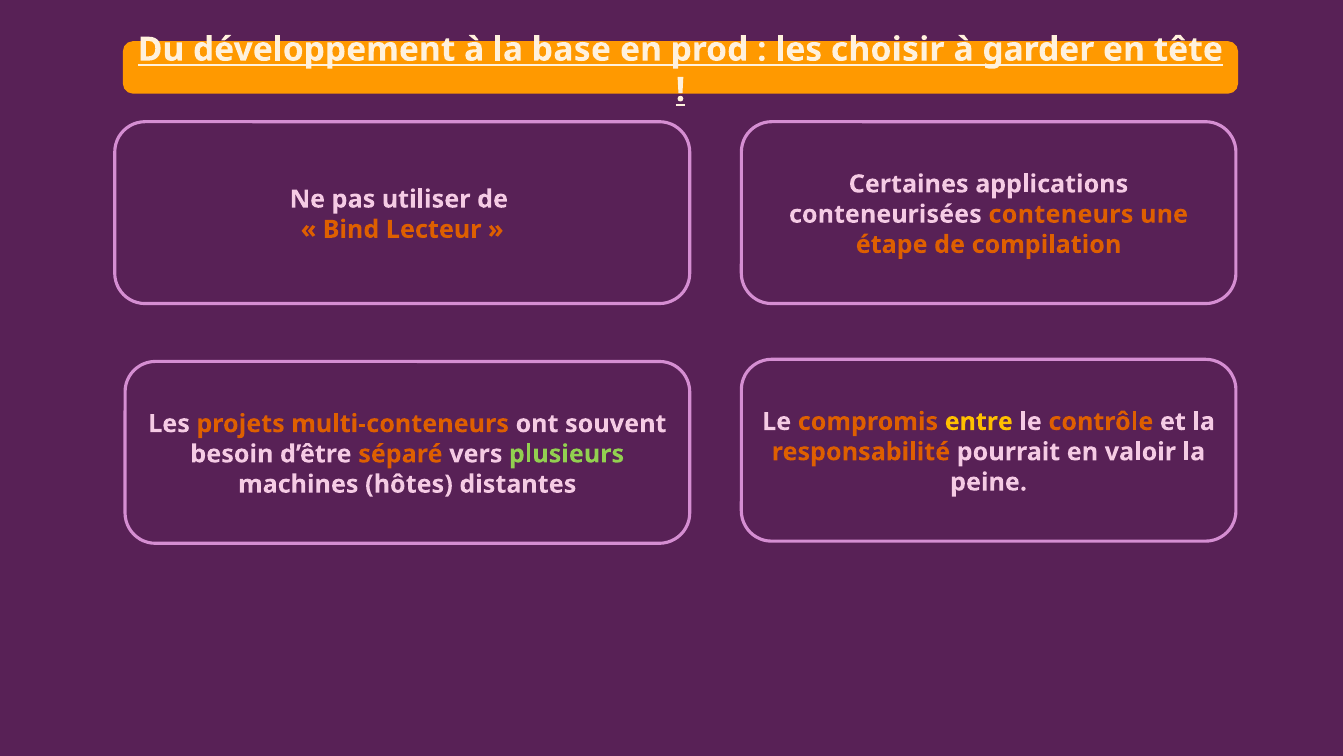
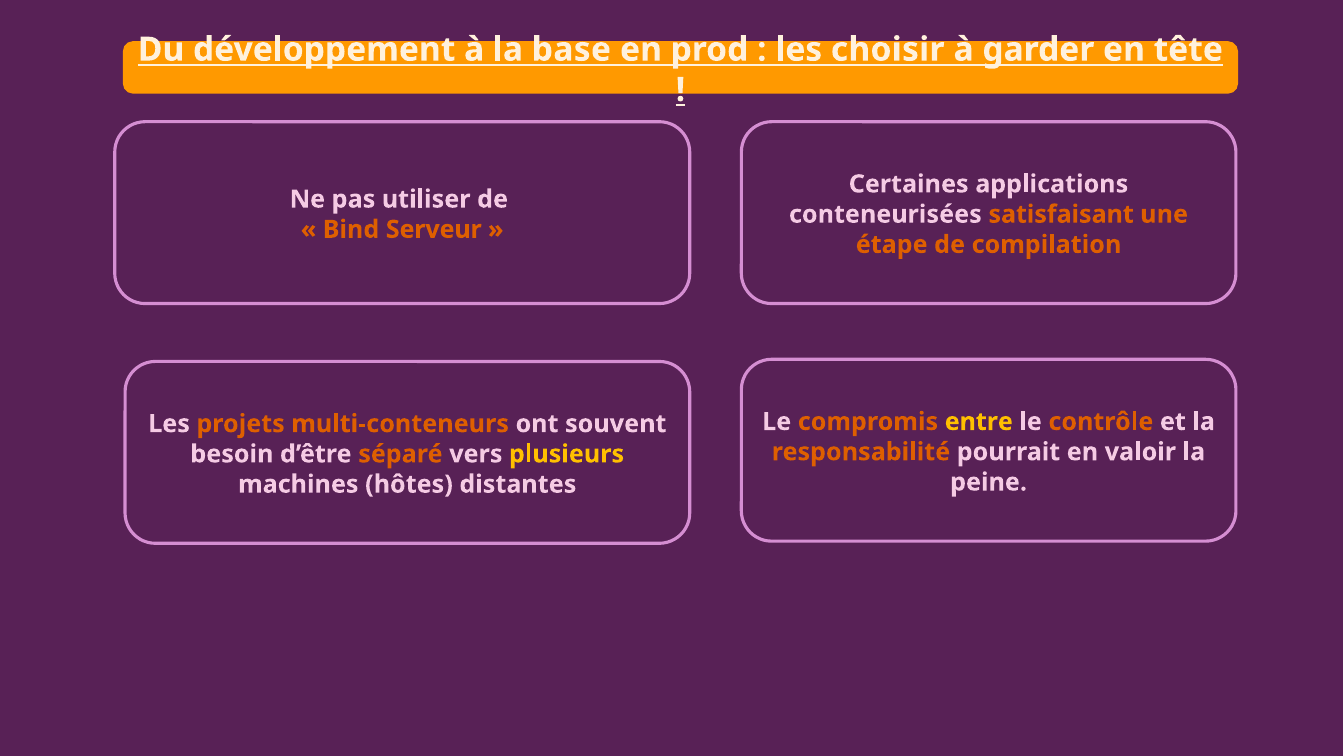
conteneurs: conteneurs -> satisfaisant
Lecteur: Lecteur -> Serveur
plusieurs colour: light green -> yellow
